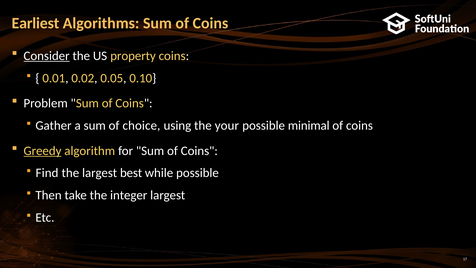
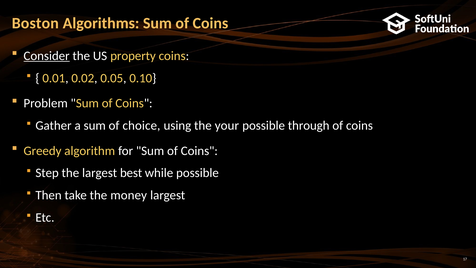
Earliest: Earliest -> Boston
minimal: minimal -> through
Greedy underline: present -> none
Find: Find -> Step
integer: integer -> money
